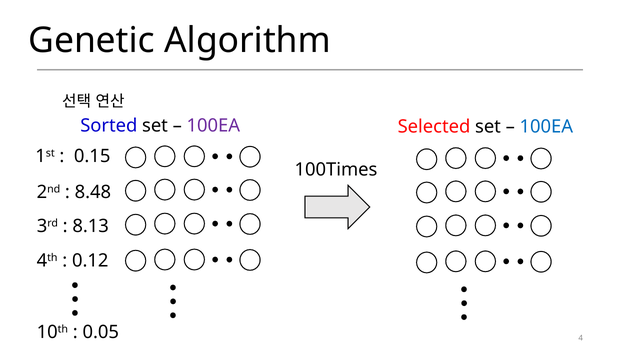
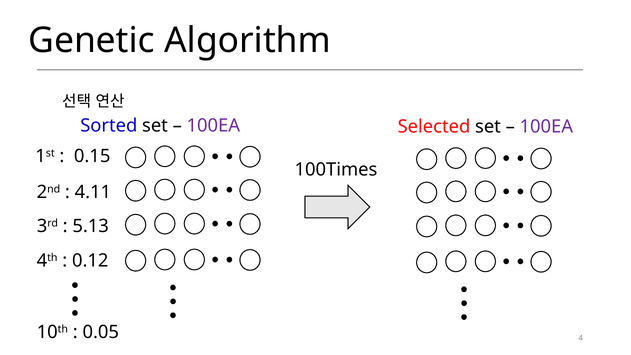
100EA at (546, 127) colour: blue -> purple
8.48: 8.48 -> 4.11
8.13: 8.13 -> 5.13
